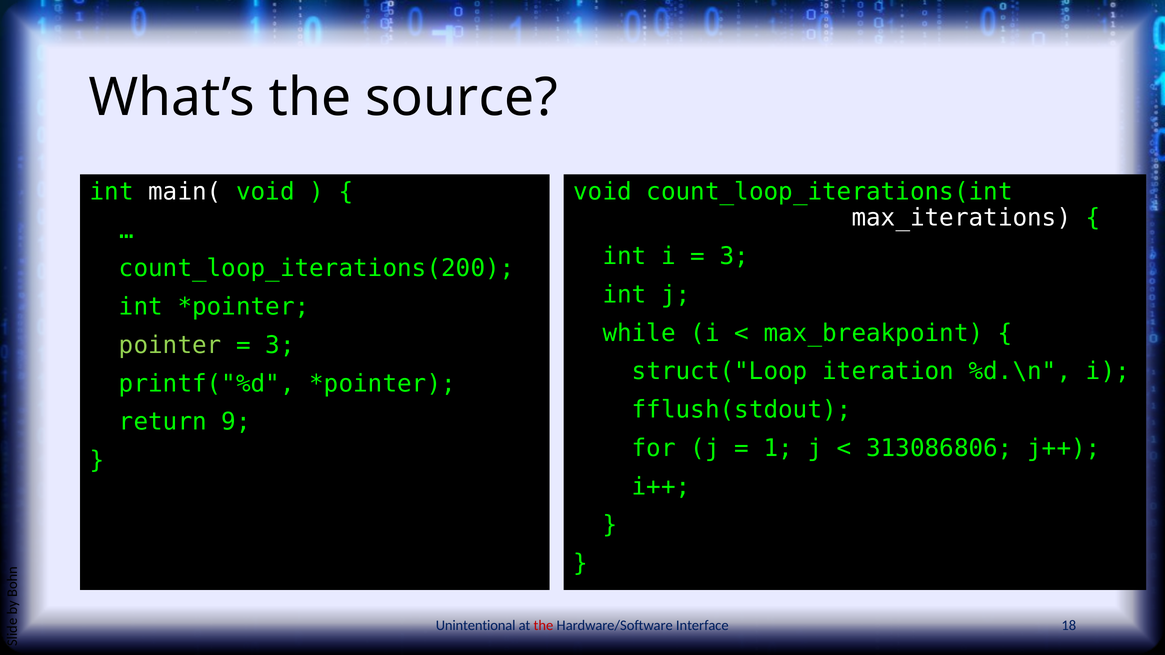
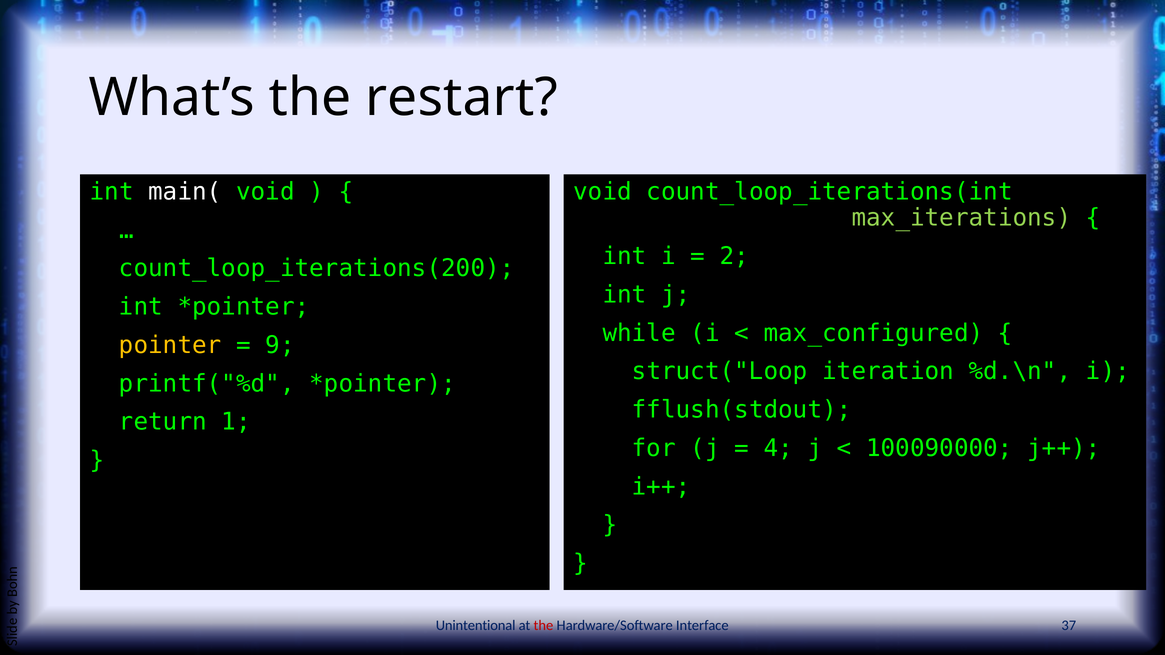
source: source -> restart
max_iterations colour: white -> light green
3 at (734, 256): 3 -> 2
max_breakpoint: max_breakpoint -> max_configured
pointer colour: light green -> yellow
3 at (280, 345): 3 -> 9
9: 9 -> 1
1: 1 -> 4
313086806: 313086806 -> 100090000
18: 18 -> 37
